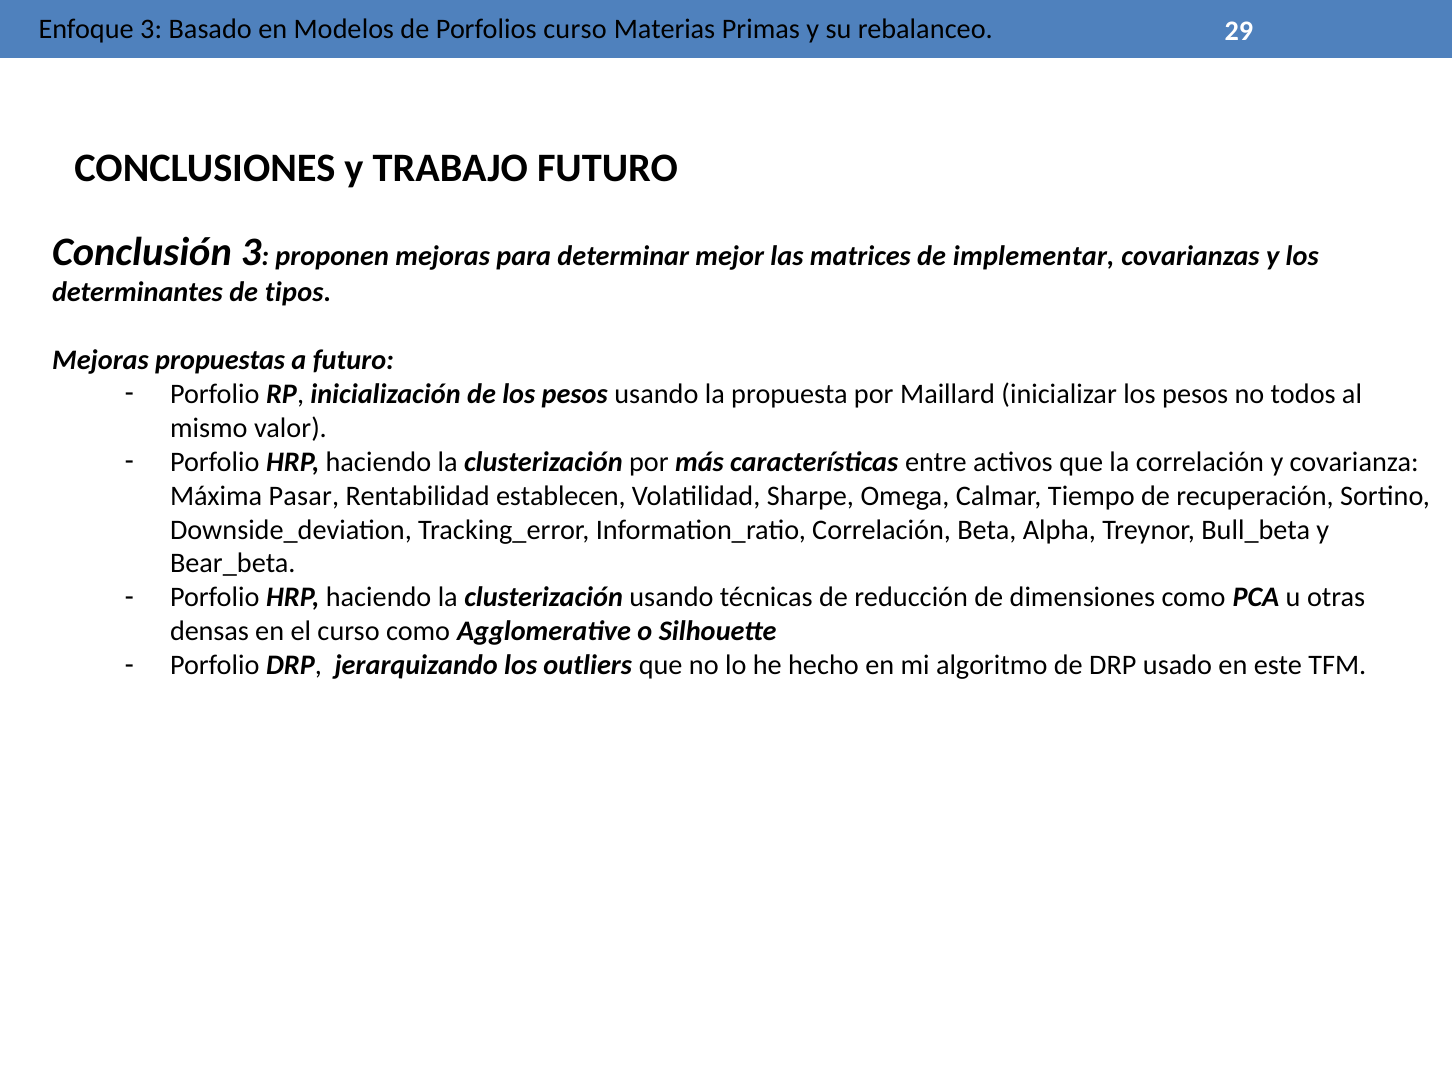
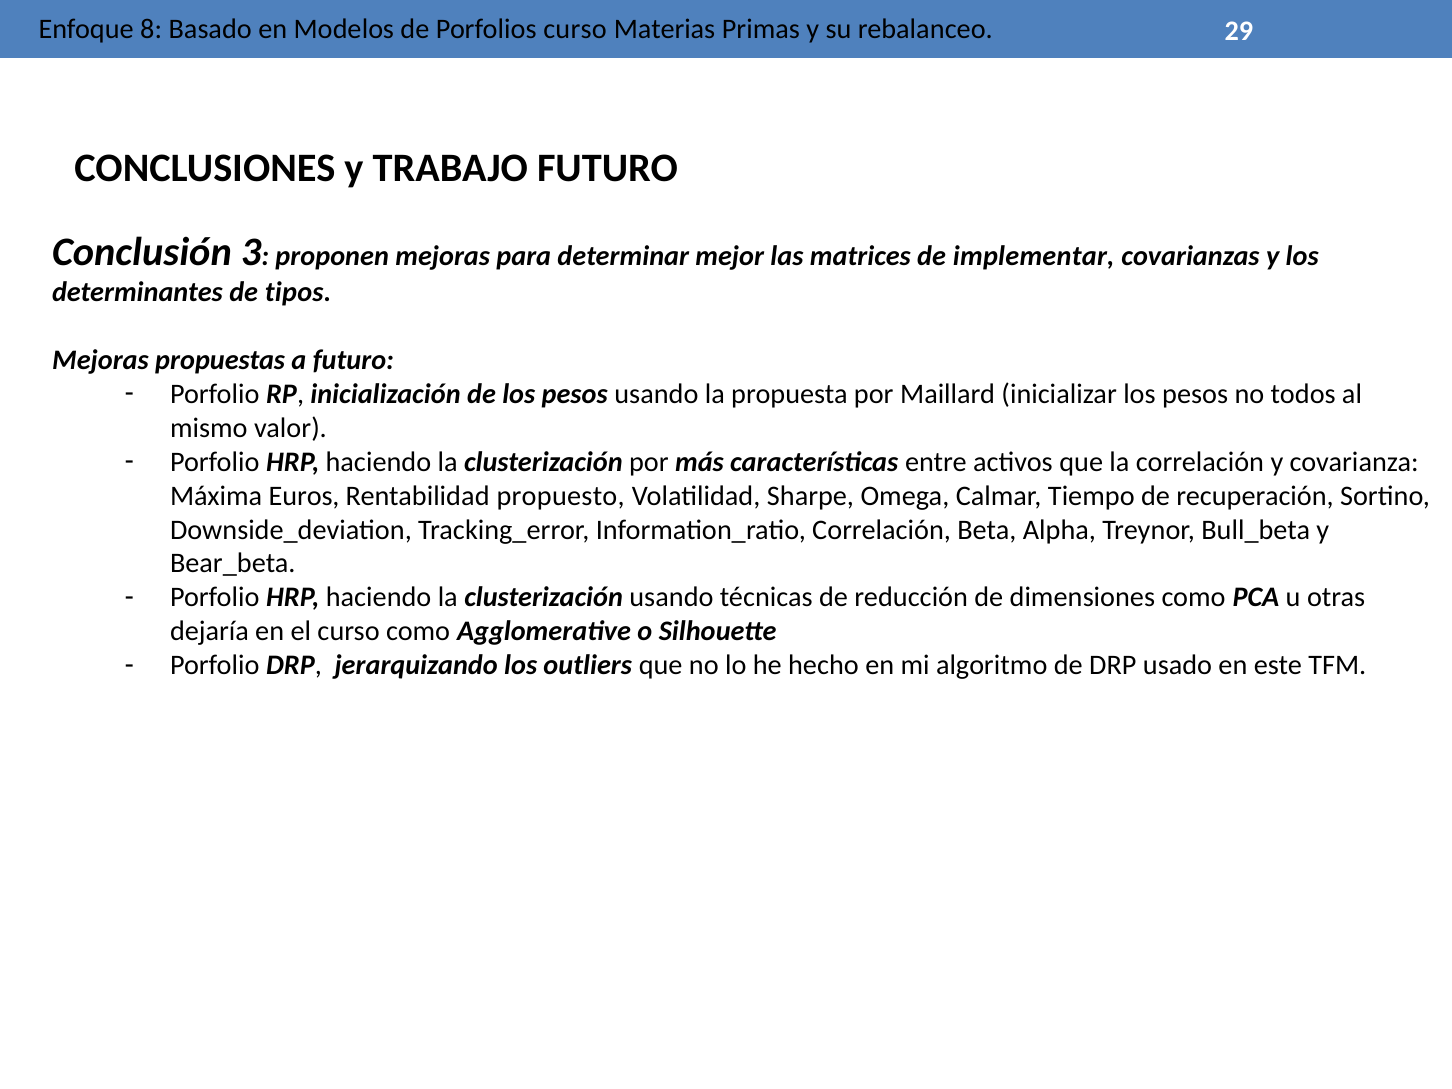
Enfoque 3: 3 -> 8
Pasar: Pasar -> Euros
establecen: establecen -> propuesto
densas: densas -> dejaría
